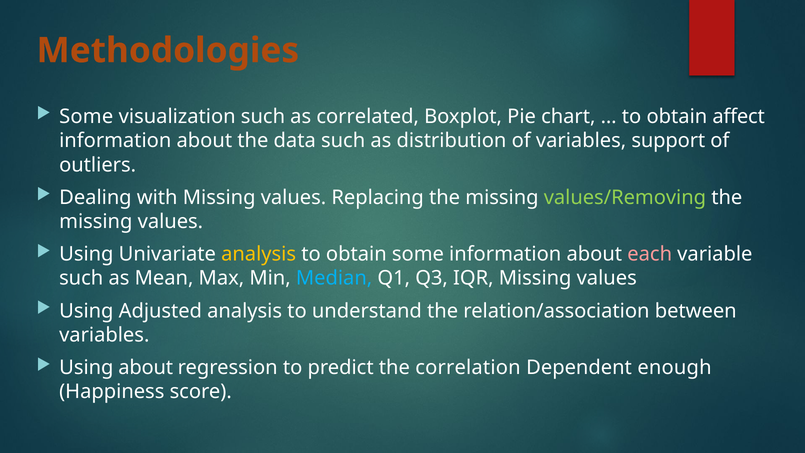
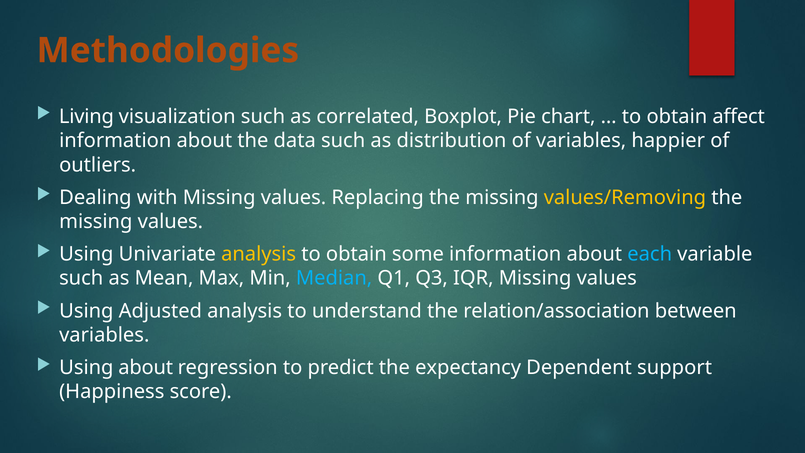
Some at (86, 117): Some -> Living
support: support -> happier
values/Removing colour: light green -> yellow
each colour: pink -> light blue
correlation: correlation -> expectancy
enough: enough -> support
